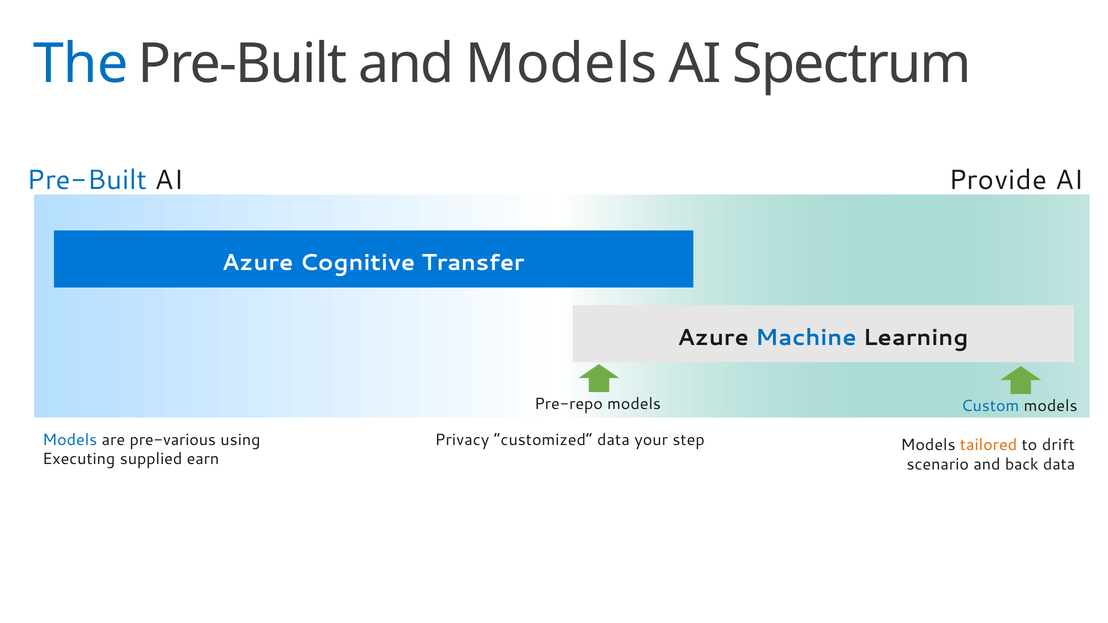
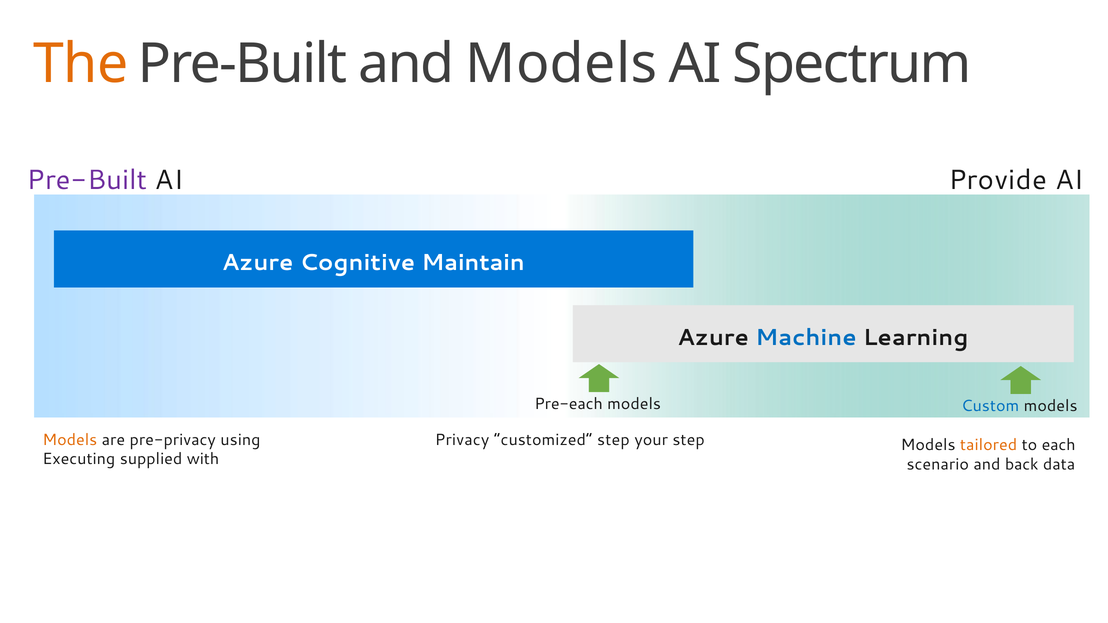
The colour: blue -> orange
Pre-Built at (87, 180) colour: blue -> purple
Transfer: Transfer -> Maintain
Pre-repo: Pre-repo -> Pre-each
Models at (70, 440) colour: blue -> orange
pre-various: pre-various -> pre-privacy
customized data: data -> step
drift: drift -> each
earn: earn -> with
